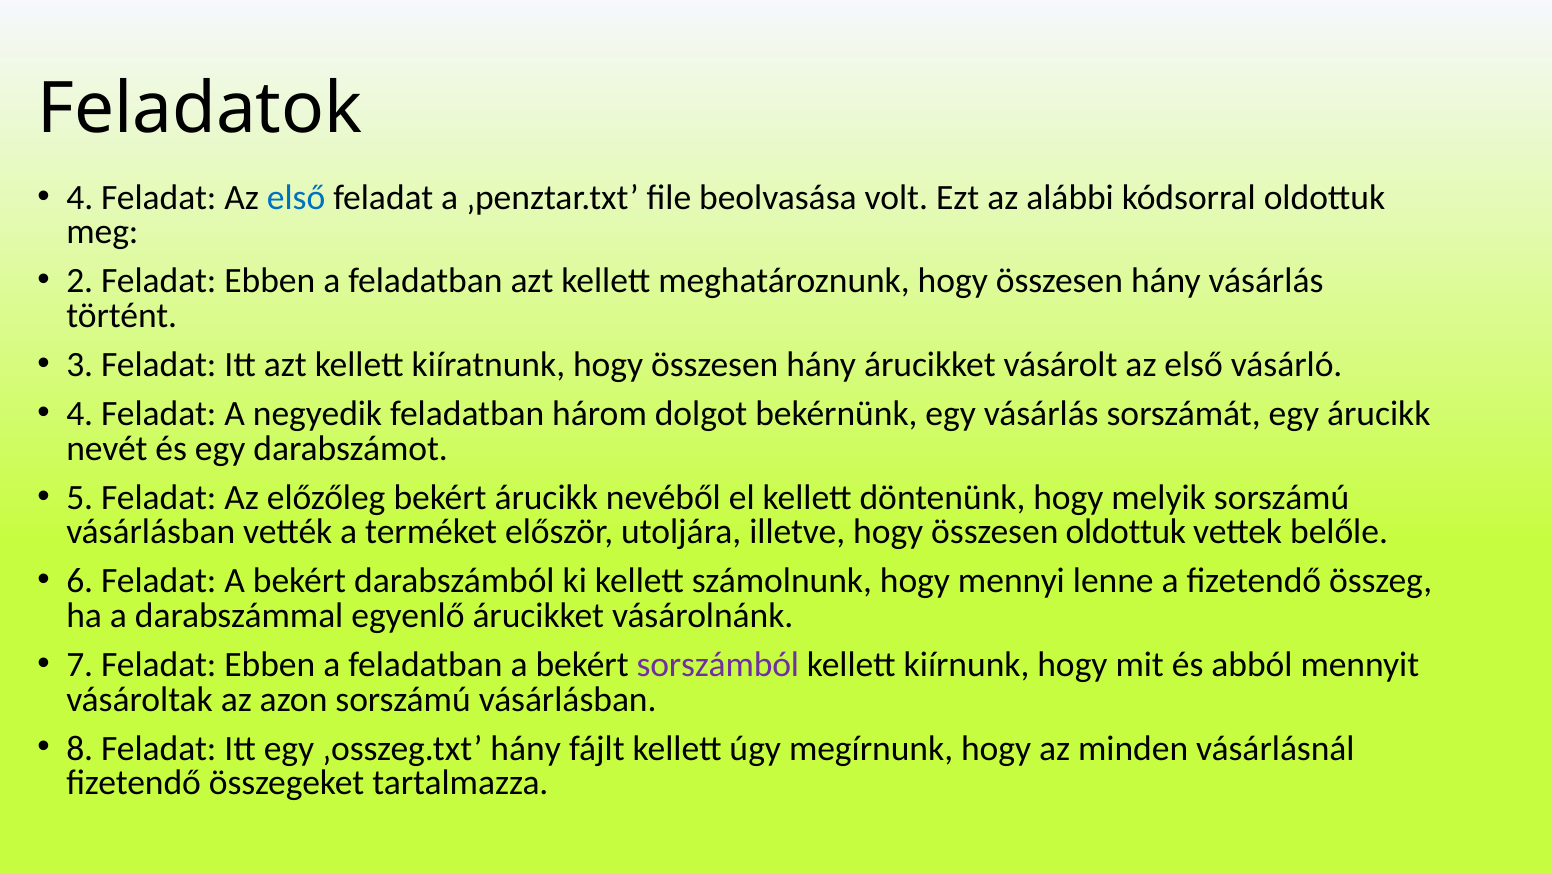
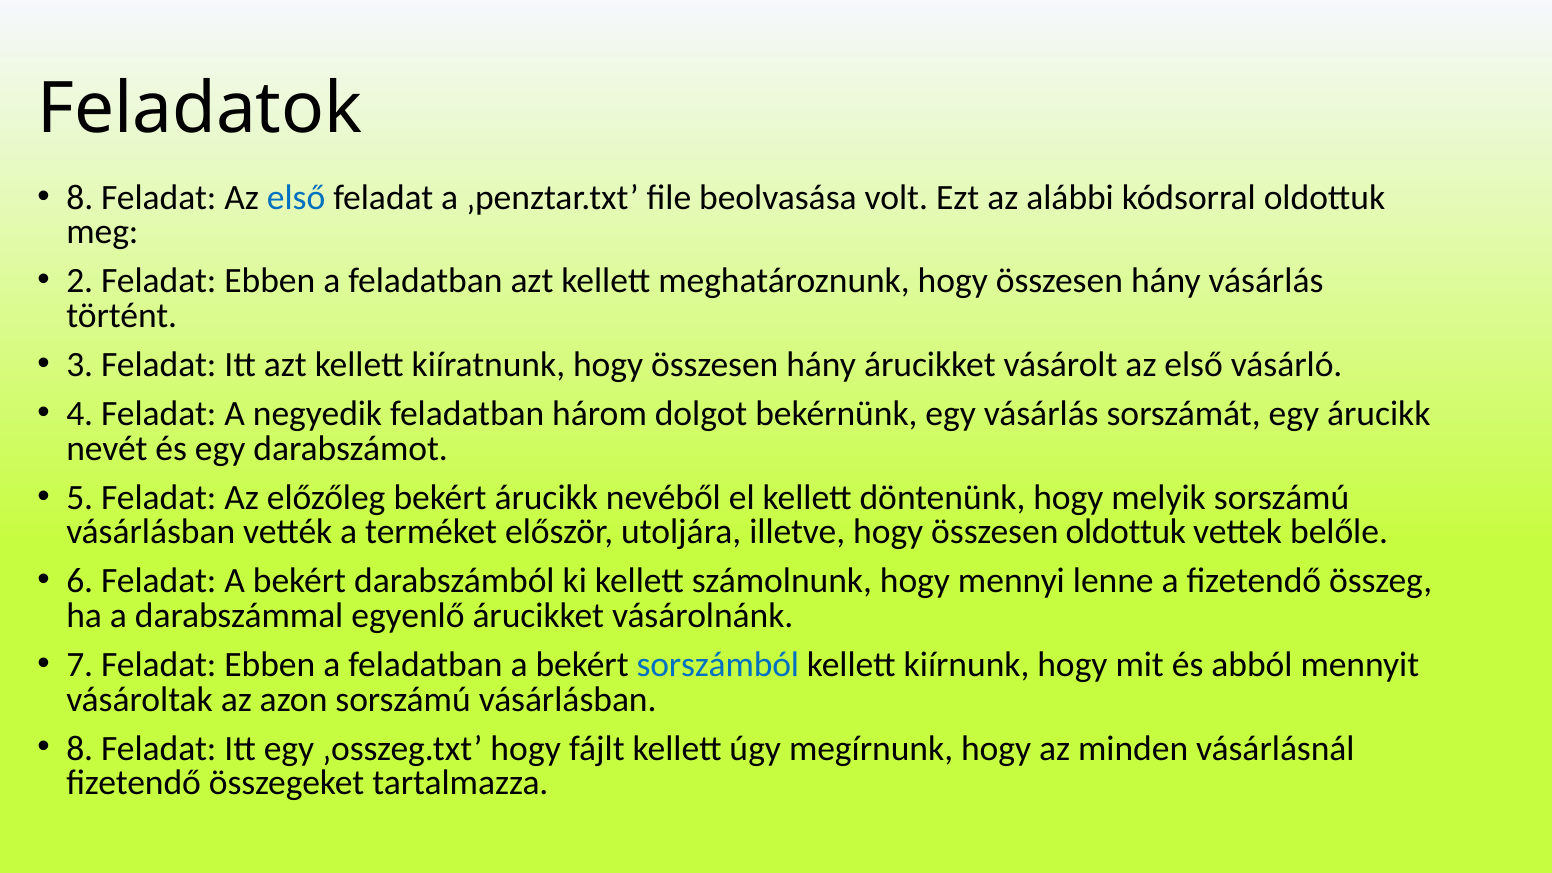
4 at (80, 198): 4 -> 8
sorszámból colour: purple -> blue
‚osszeg.txt hány: hány -> hogy
